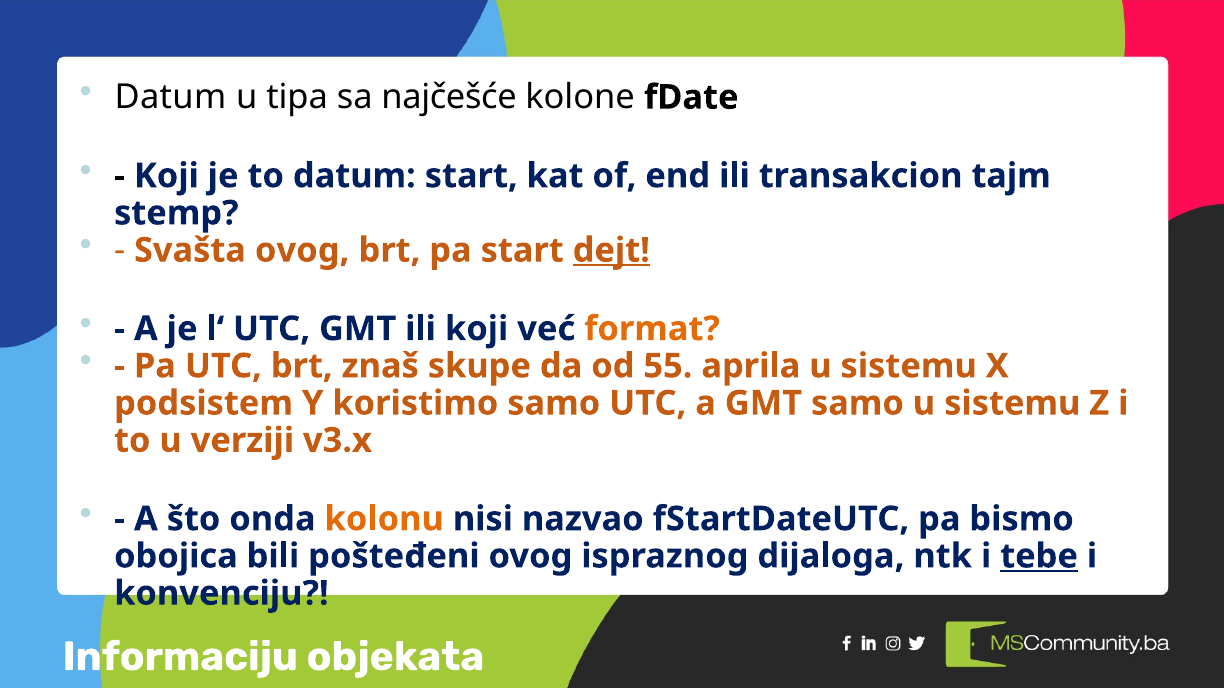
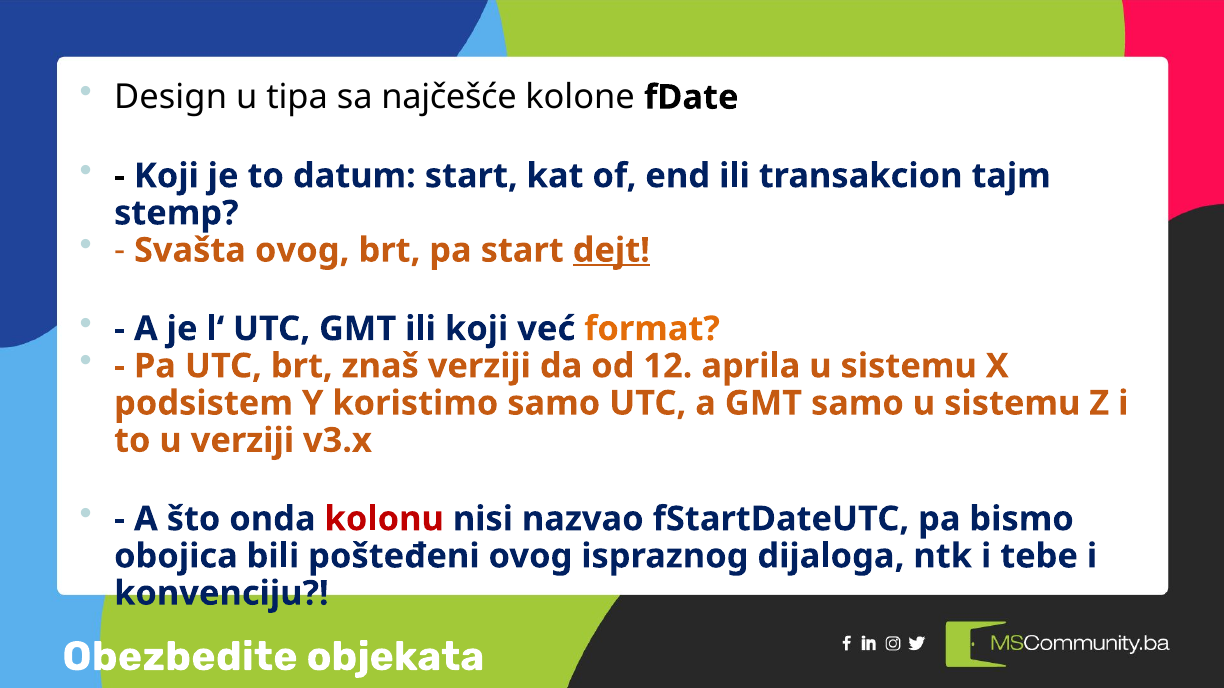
Datum at (170, 97): Datum -> Design
znaš skupe: skupe -> verziji
55: 55 -> 12
kolonu colour: orange -> red
tebe underline: present -> none
Informaciju: Informaciju -> Obezbedite
